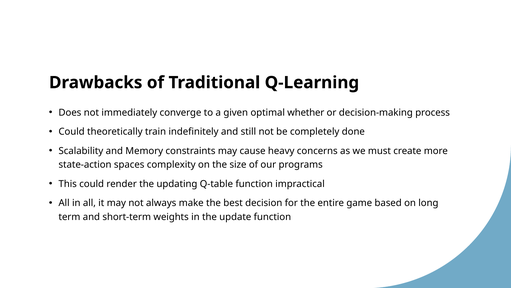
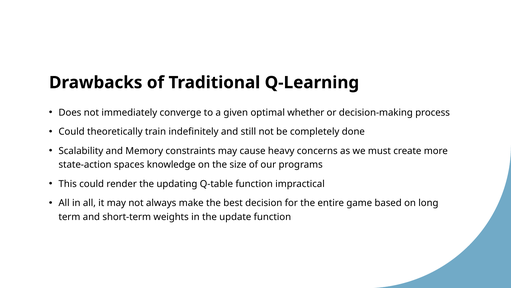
complexity: complexity -> knowledge
